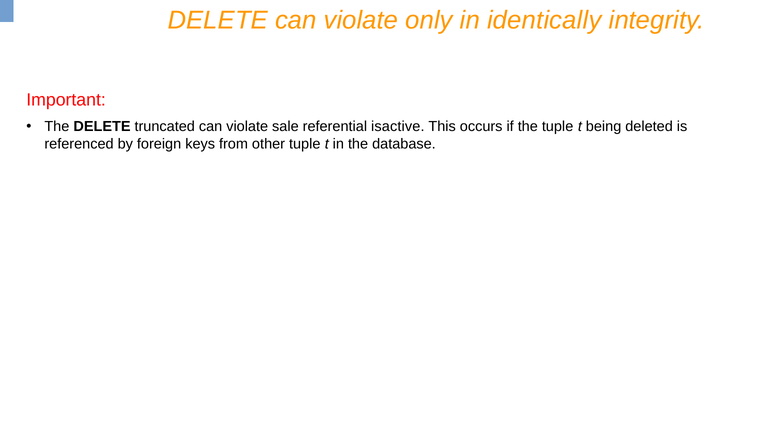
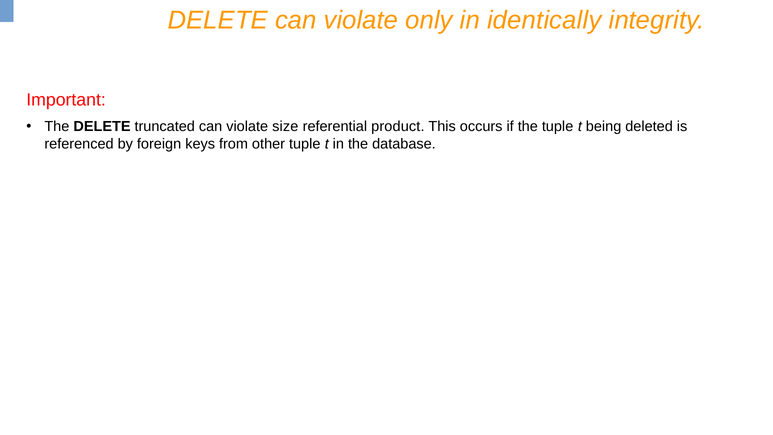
sale: sale -> size
isactive: isactive -> product
